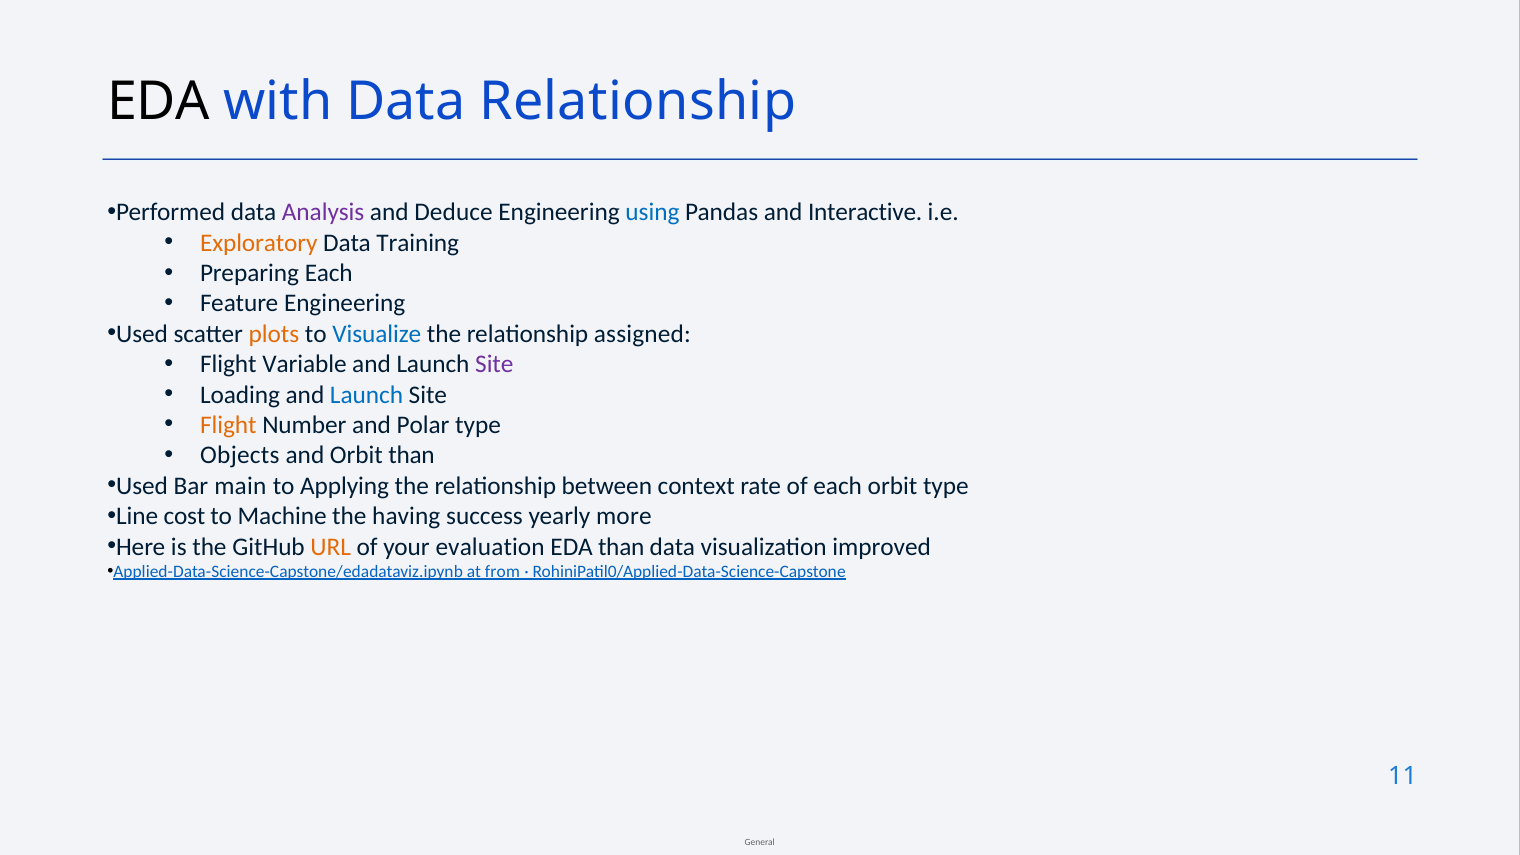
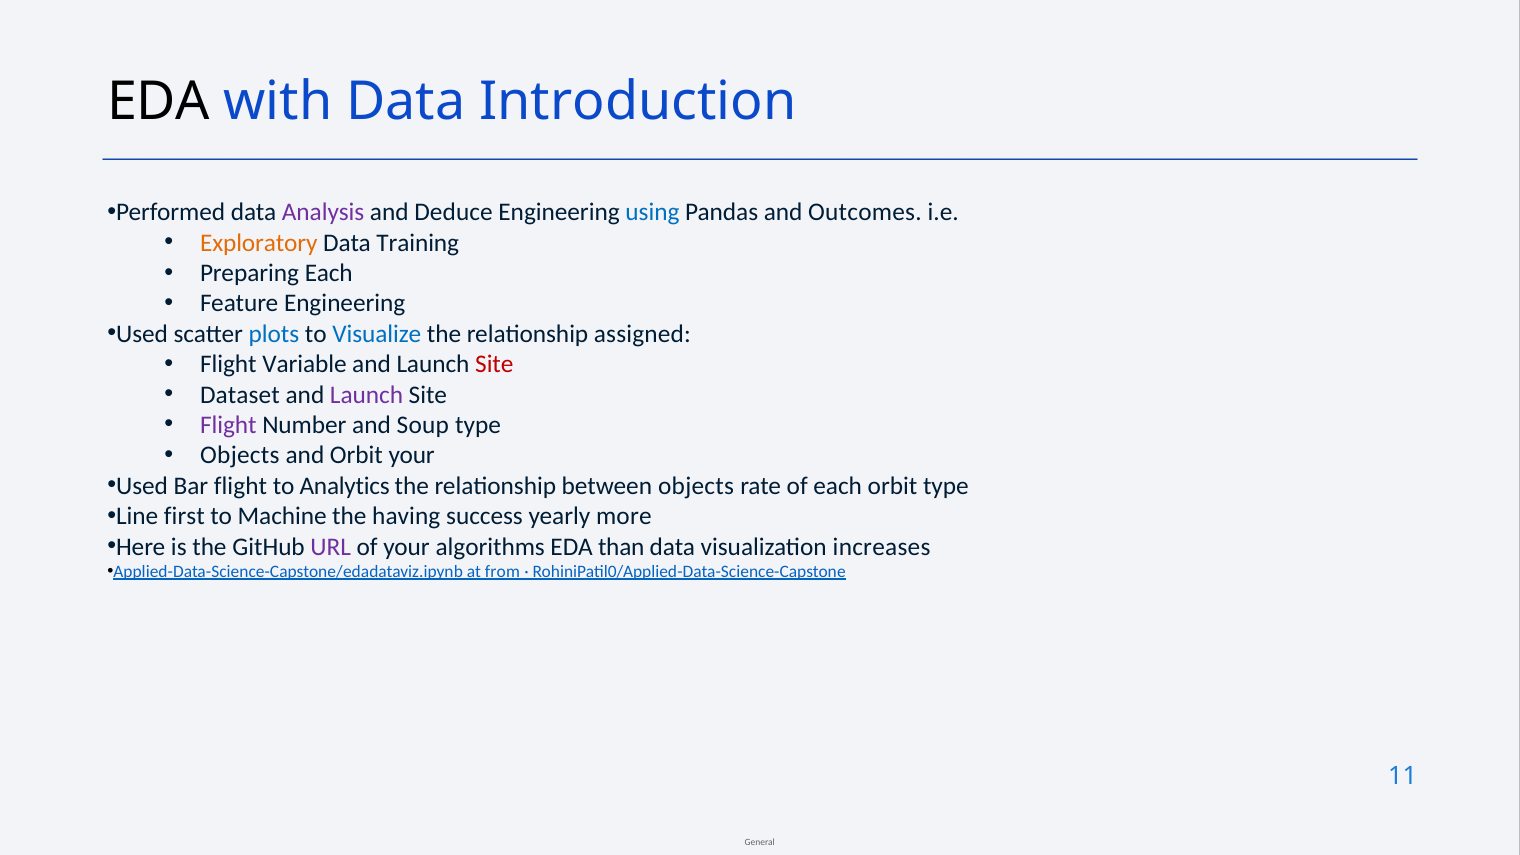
Data Relationship: Relationship -> Introduction
Interactive: Interactive -> Outcomes
plots colour: orange -> blue
Site at (494, 364) colour: purple -> red
Loading: Loading -> Dataset
Launch at (367, 395) colour: blue -> purple
Flight at (228, 425) colour: orange -> purple
Polar: Polar -> Soup
Orbit than: than -> your
Bar main: main -> flight
Applying: Applying -> Analytics
between context: context -> objects
cost: cost -> first
URL colour: orange -> purple
evaluation: evaluation -> algorithms
improved: improved -> increases
